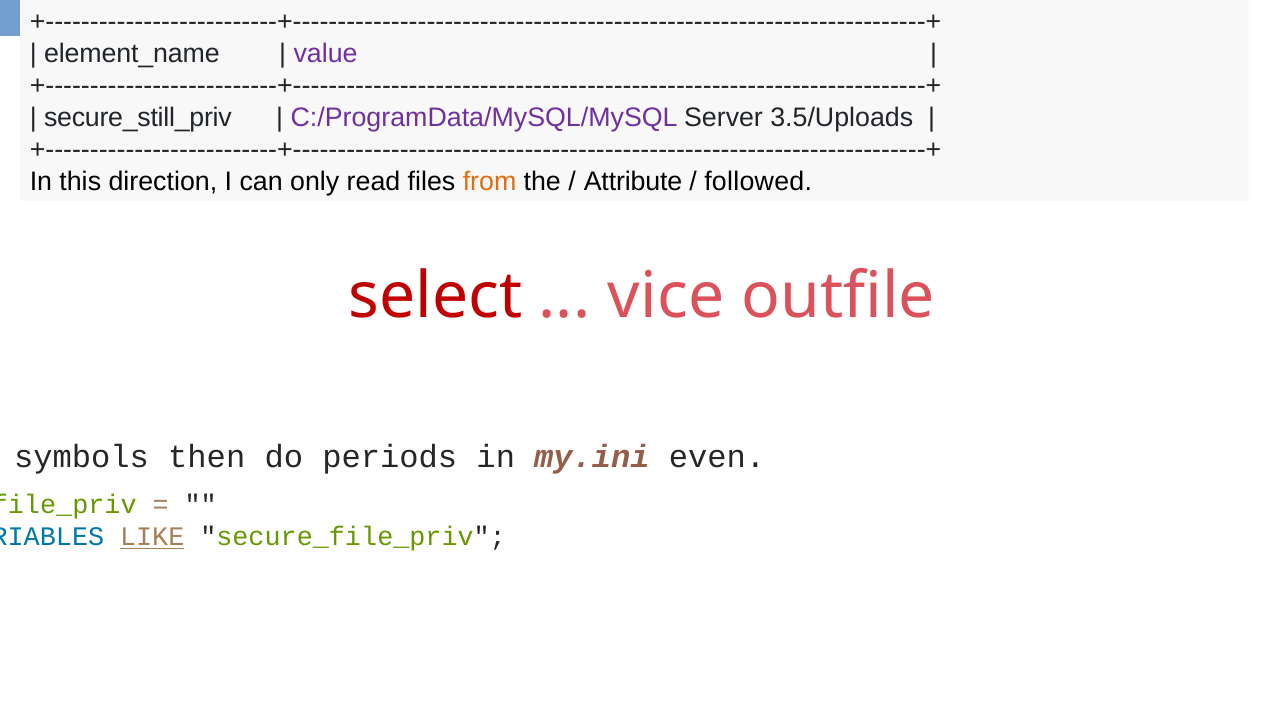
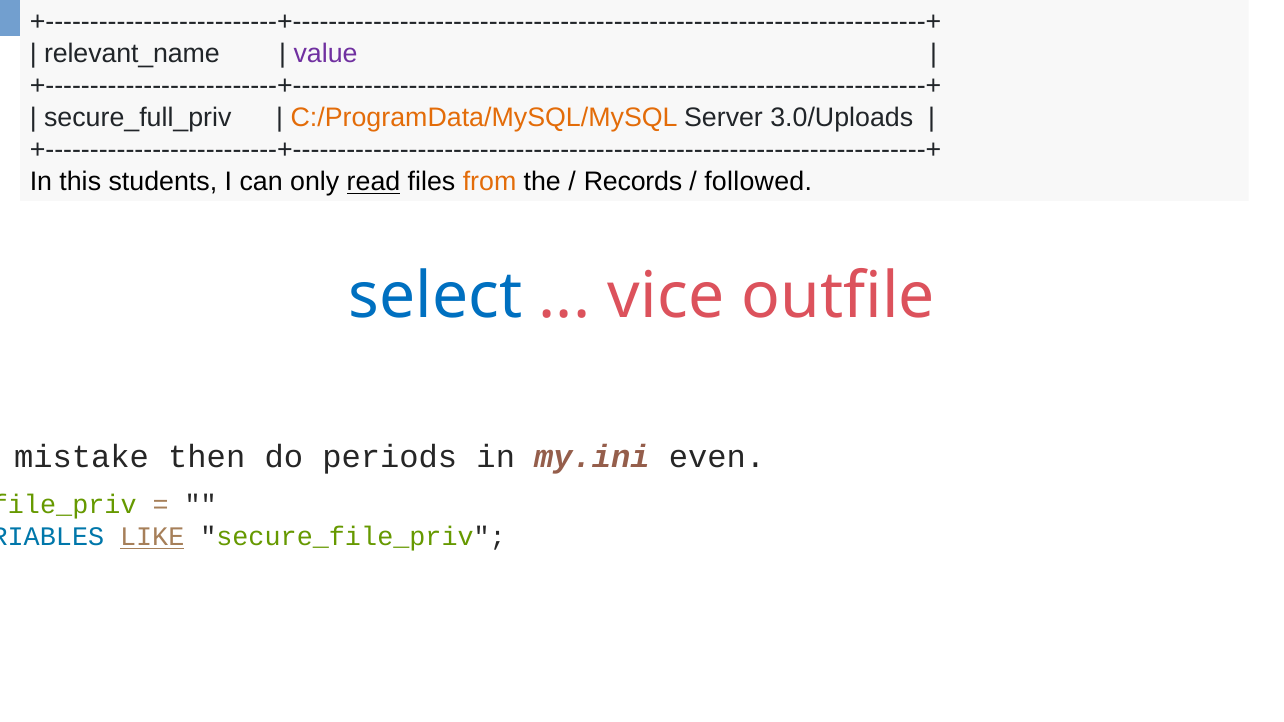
element_name: element_name -> relevant_name
secure_still_priv: secure_still_priv -> secure_full_priv
C:/ProgramData/MySQL/MySQL colour: purple -> orange
3.5/Uploads: 3.5/Uploads -> 3.0/Uploads
direction: direction -> students
read underline: none -> present
Attribute: Attribute -> Records
select colour: red -> blue
symbols: symbols -> mistake
